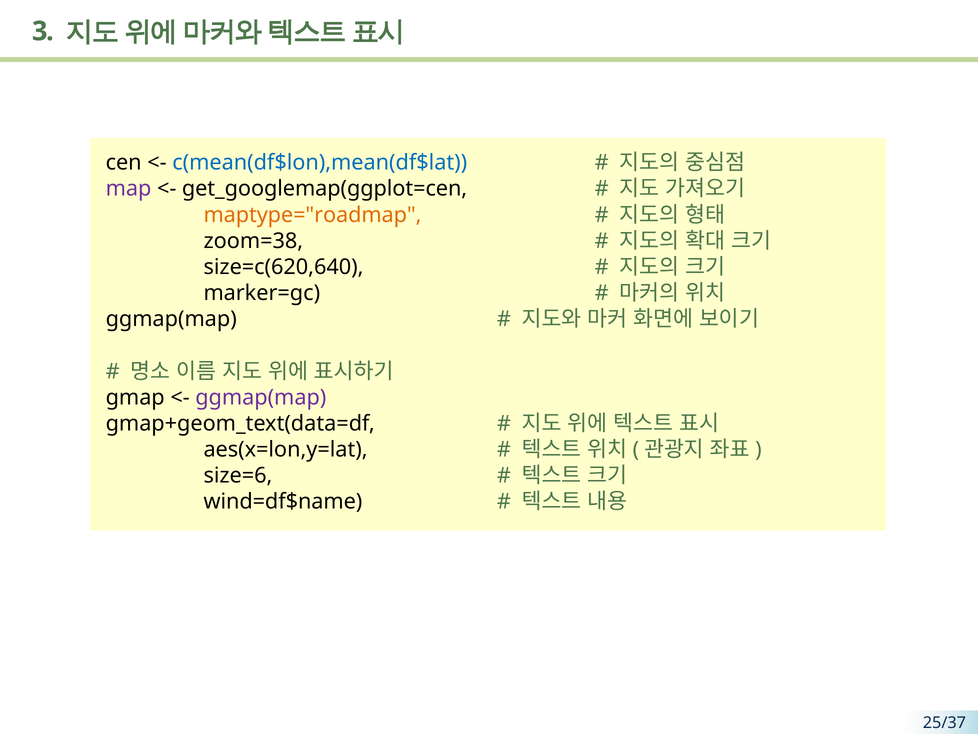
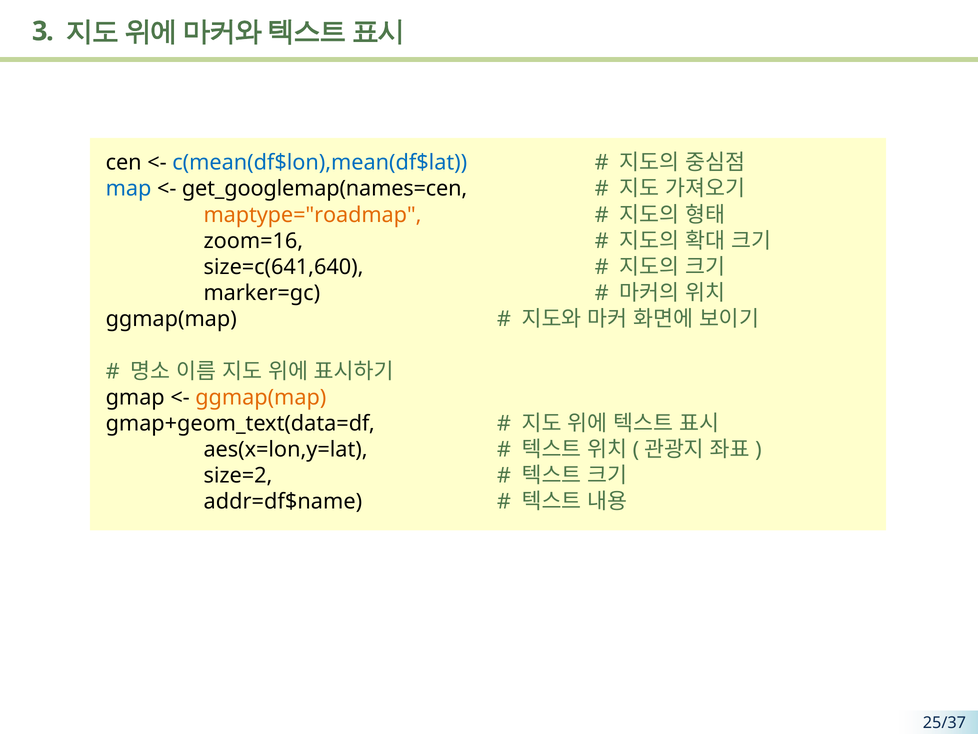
map colour: purple -> blue
get_googlemap(ggplot=cen: get_googlemap(ggplot=cen -> get_googlemap(names=cen
zoom=38: zoom=38 -> zoom=16
size=c(620,640: size=c(620,640 -> size=c(641,640
ggmap(map at (261, 397) colour: purple -> orange
size=6: size=6 -> size=2
wind=df$name: wind=df$name -> addr=df$name
